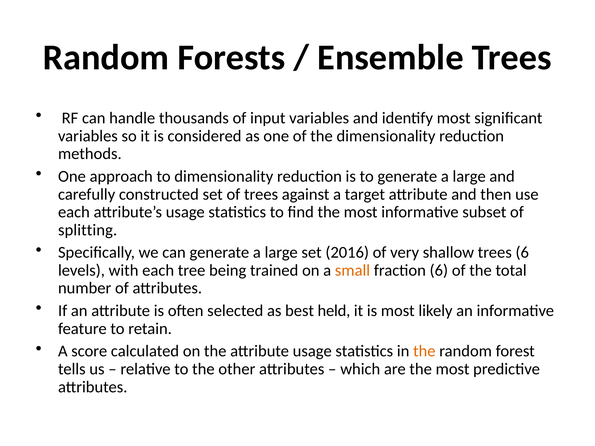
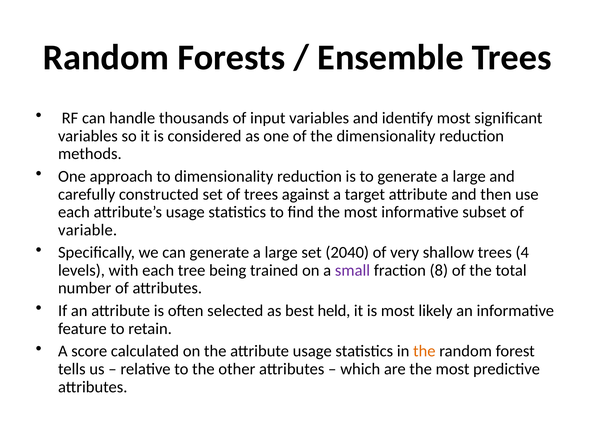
splitting: splitting -> variable
2016: 2016 -> 2040
trees 6: 6 -> 4
small colour: orange -> purple
fraction 6: 6 -> 8
